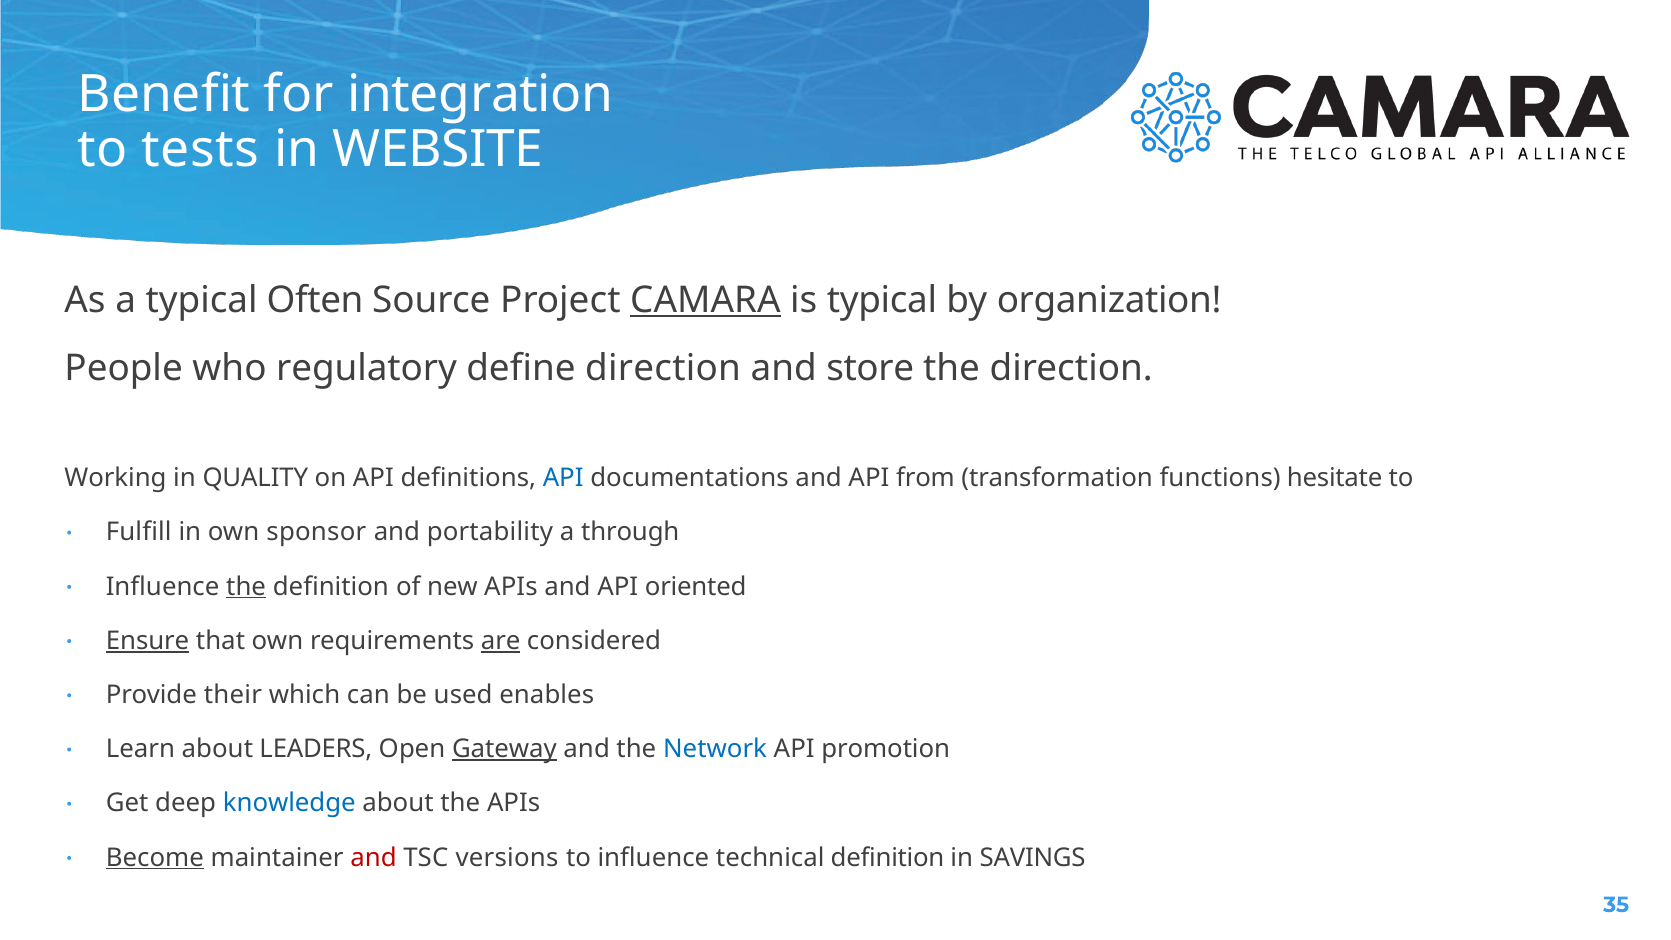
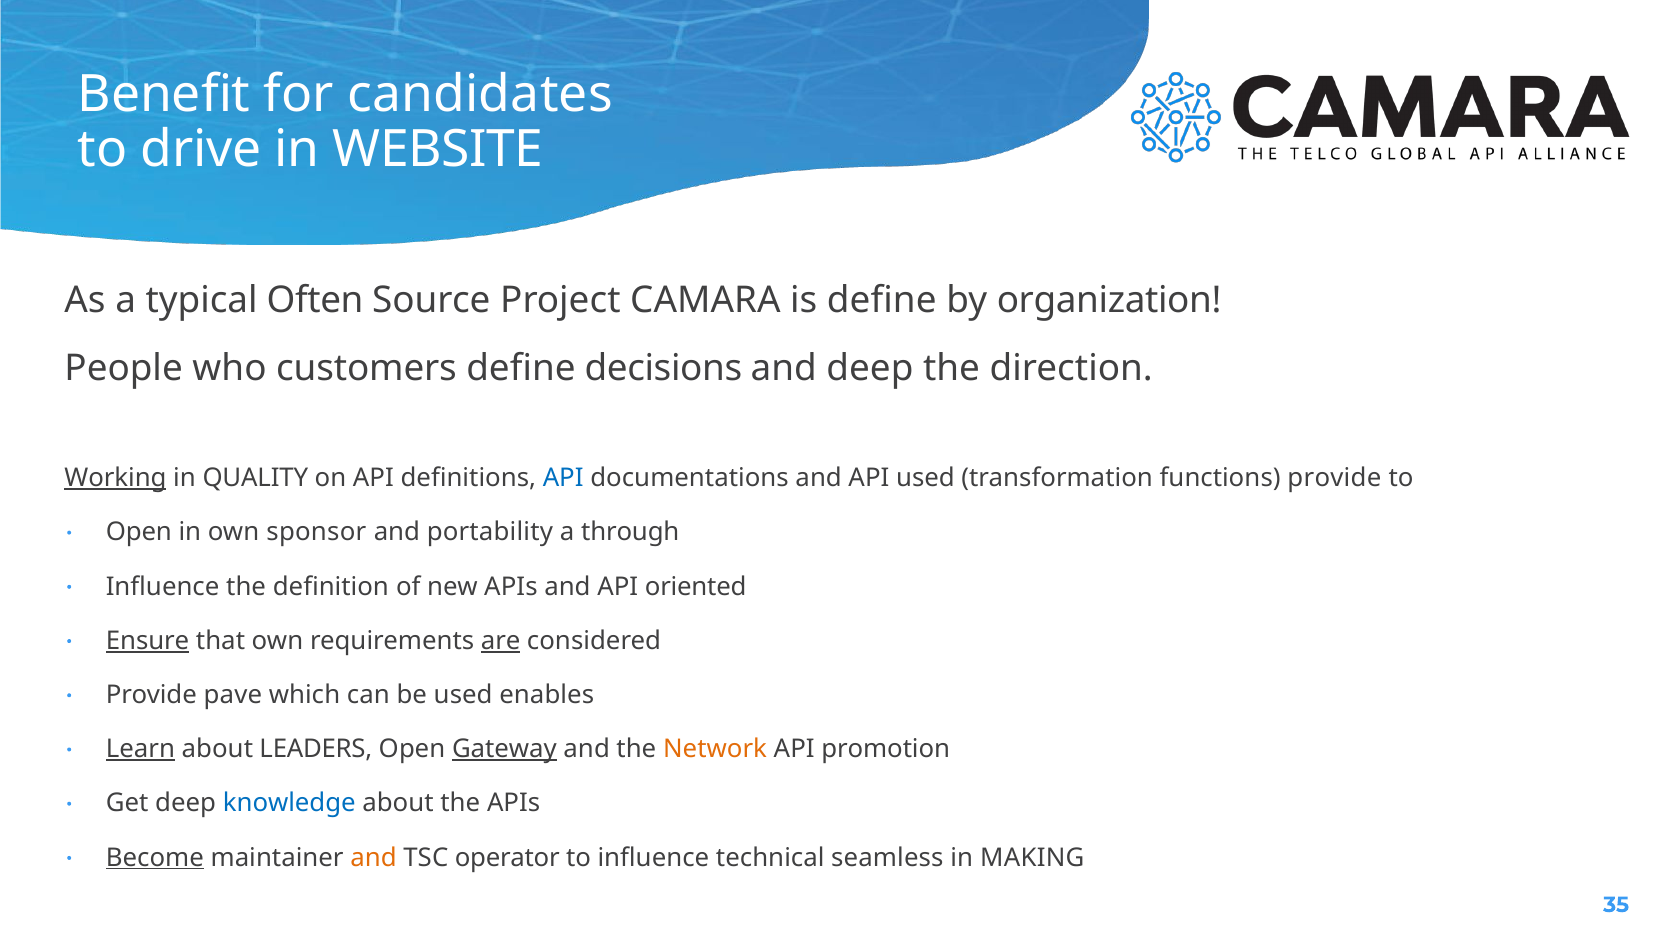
integration: integration -> candidates
tests: tests -> drive
CAMARA underline: present -> none
is typical: typical -> define
regulatory: regulatory -> customers
define direction: direction -> decisions
and store: store -> deep
Working underline: none -> present
API from: from -> used
functions hesitate: hesitate -> provide
Fulfill at (139, 533): Fulfill -> Open
the at (246, 587) underline: present -> none
their: their -> pave
Learn underline: none -> present
Network colour: blue -> orange
and at (374, 858) colour: red -> orange
versions: versions -> operator
technical definition: definition -> seamless
SAVINGS: SAVINGS -> MAKING
